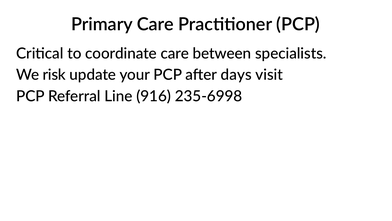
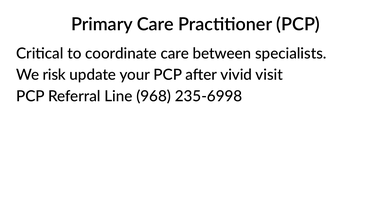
days: days -> vivid
916: 916 -> 968
